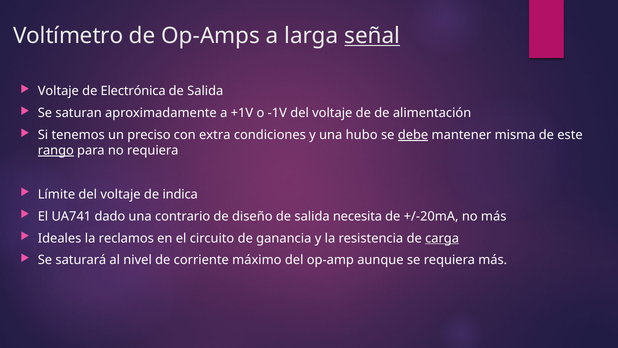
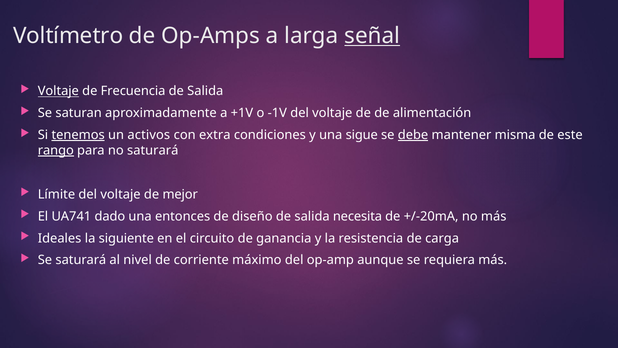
Voltaje at (58, 91) underline: none -> present
Electrónica: Electrónica -> Frecuencia
tenemos underline: none -> present
preciso: preciso -> activos
hubo: hubo -> sigue
no requiera: requiera -> saturará
indica: indica -> mejor
contrario: contrario -> entonces
reclamos: reclamos -> siguiente
carga underline: present -> none
